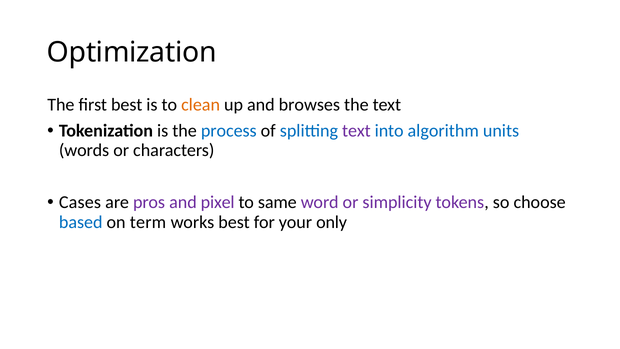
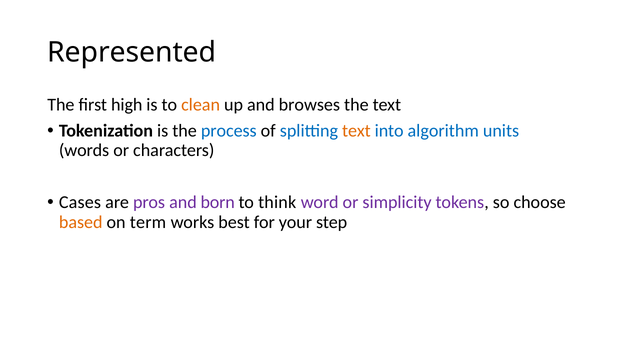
Optimization: Optimization -> Represented
first best: best -> high
text at (356, 131) colour: purple -> orange
pixel: pixel -> born
same: same -> think
based colour: blue -> orange
only: only -> step
